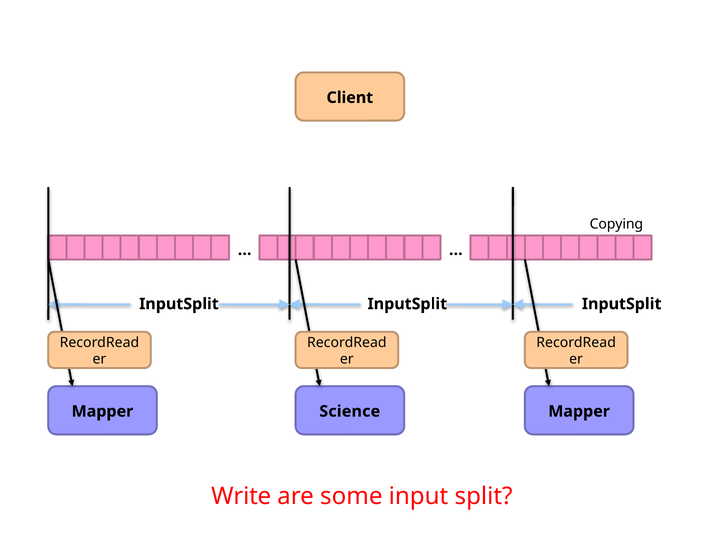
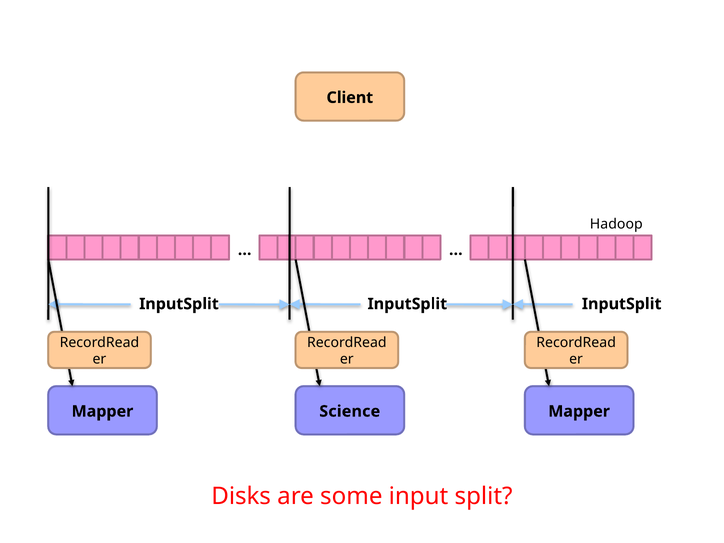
Copying: Copying -> Hadoop
Write: Write -> Disks
